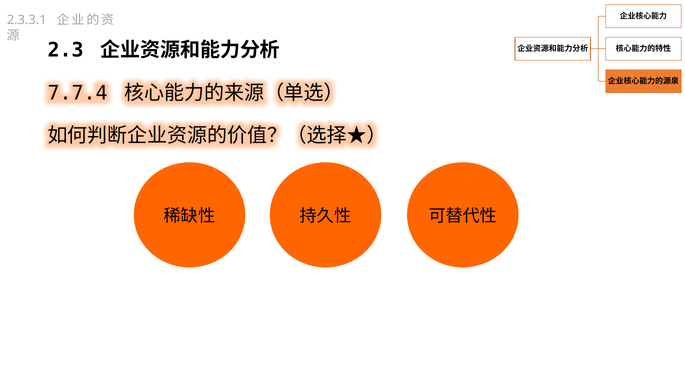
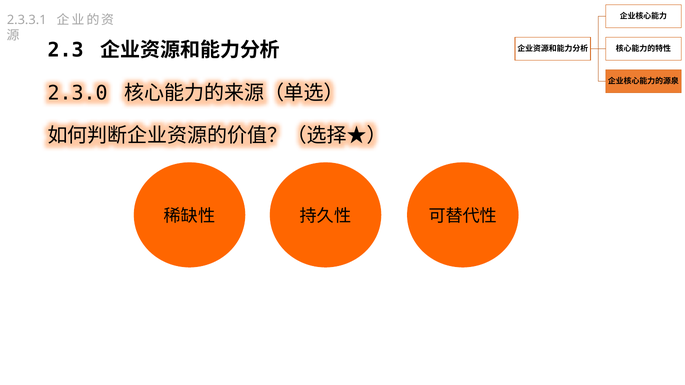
7.7.4: 7.7.4 -> 2.3.0
